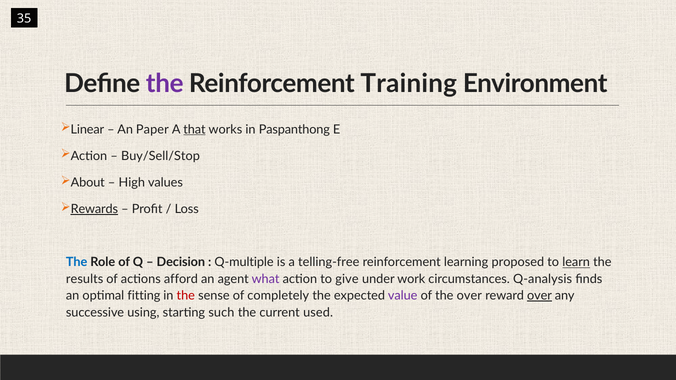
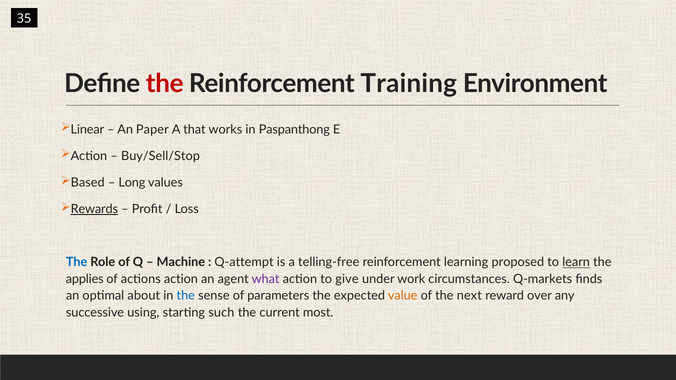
the at (165, 84) colour: purple -> red
that underline: present -> none
About: About -> Based
High: High -> Long
Decision: Decision -> Machine
Q-multiple: Q-multiple -> Q-attempt
results: results -> applies
actions afford: afford -> action
Q-analysis: Q-analysis -> Q-markets
fitting: fitting -> about
the at (186, 296) colour: red -> blue
completely: completely -> parameters
value colour: purple -> orange
the over: over -> next
over at (540, 296) underline: present -> none
used: used -> most
